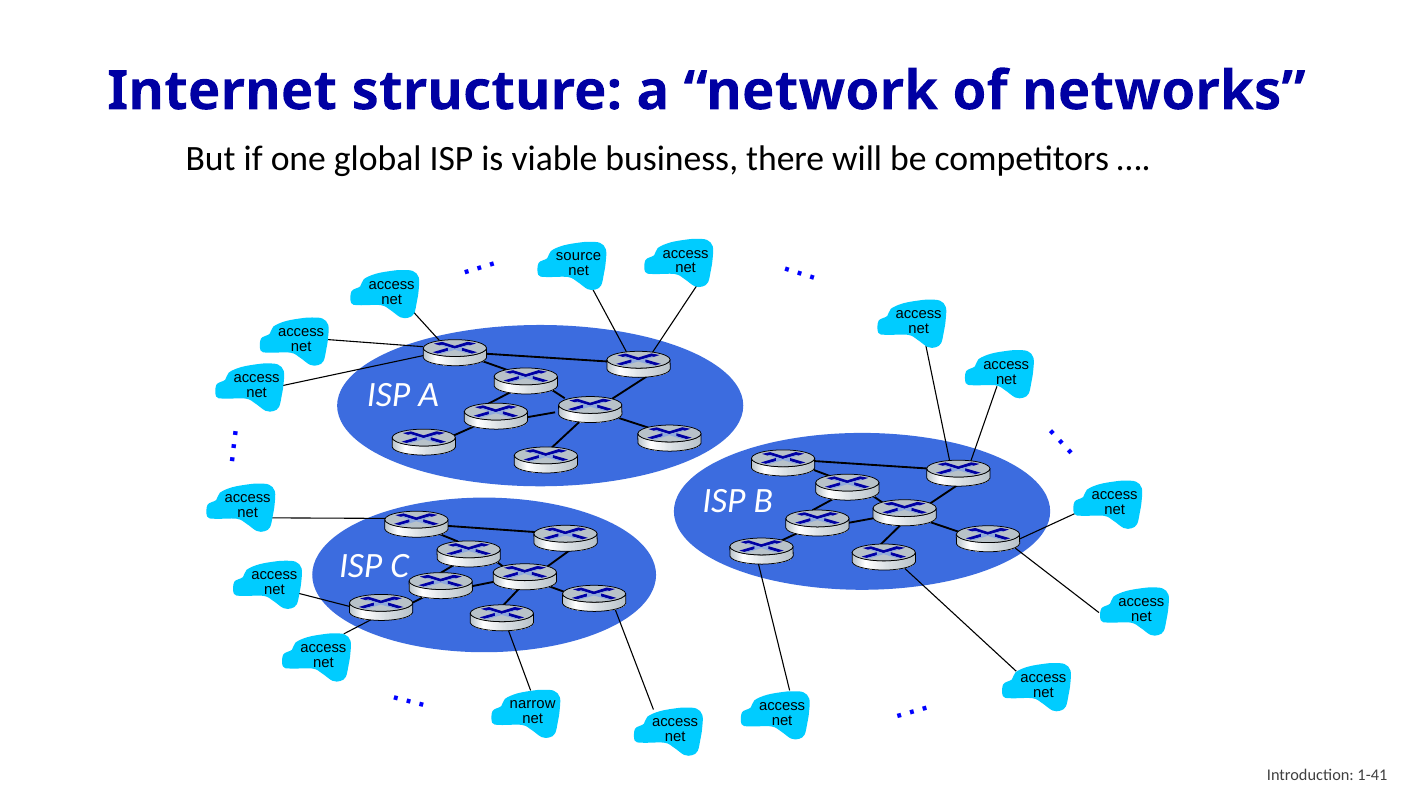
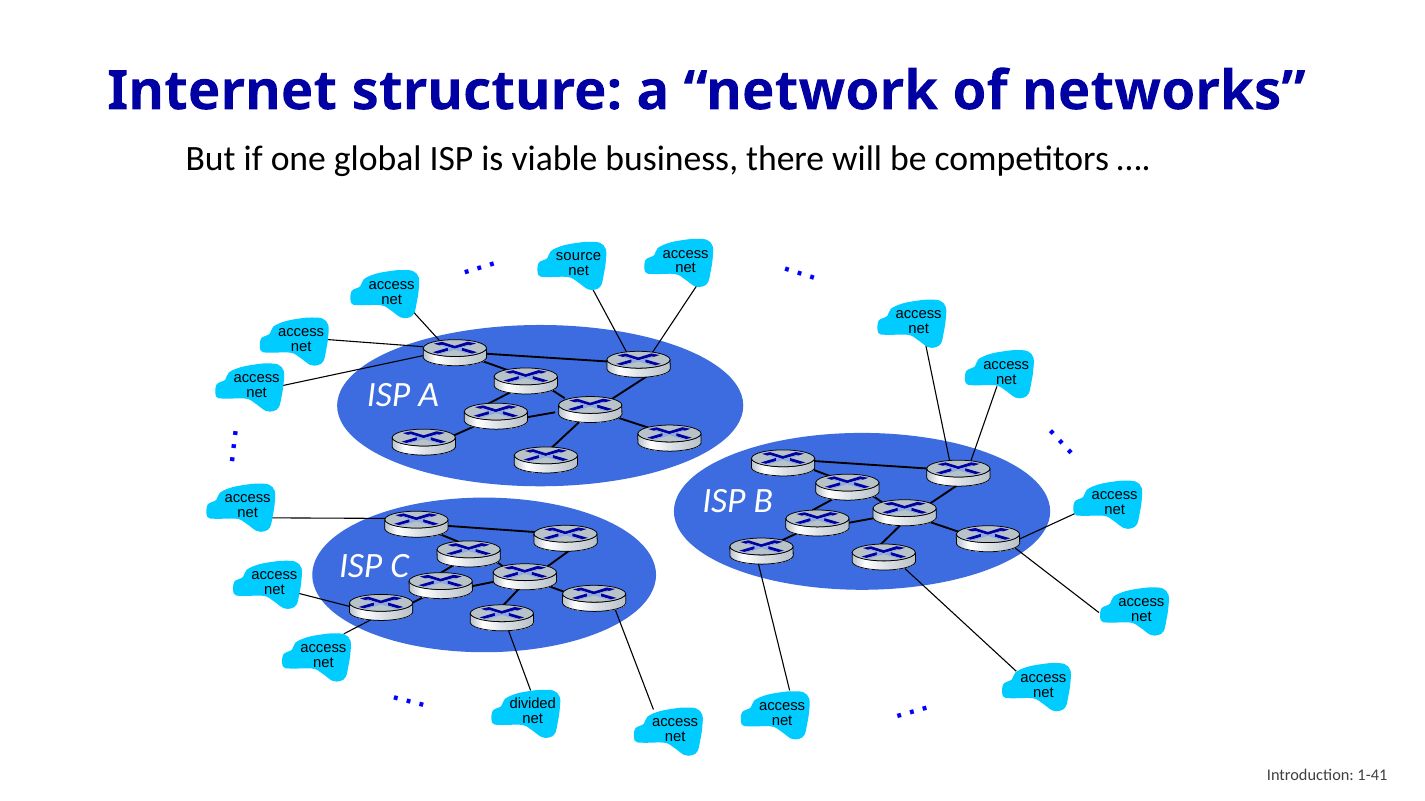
narrow: narrow -> divided
